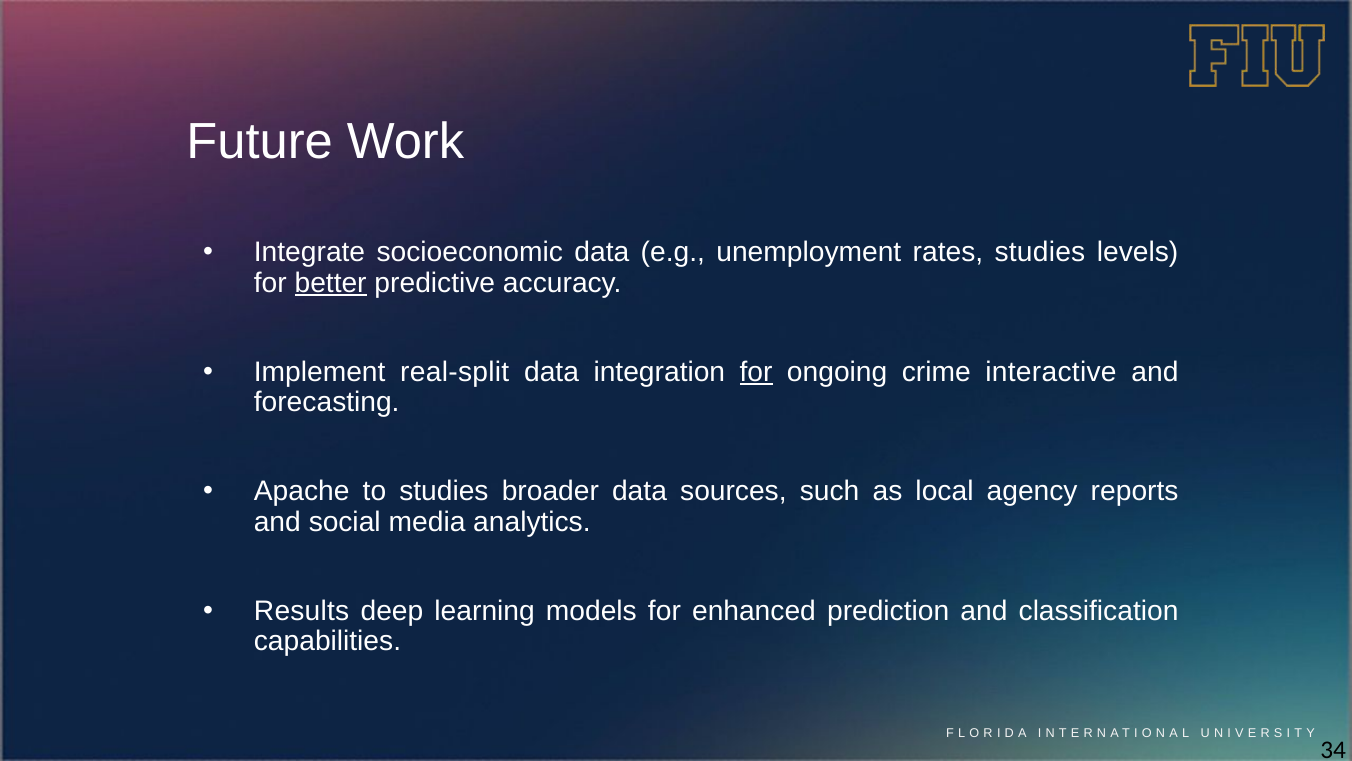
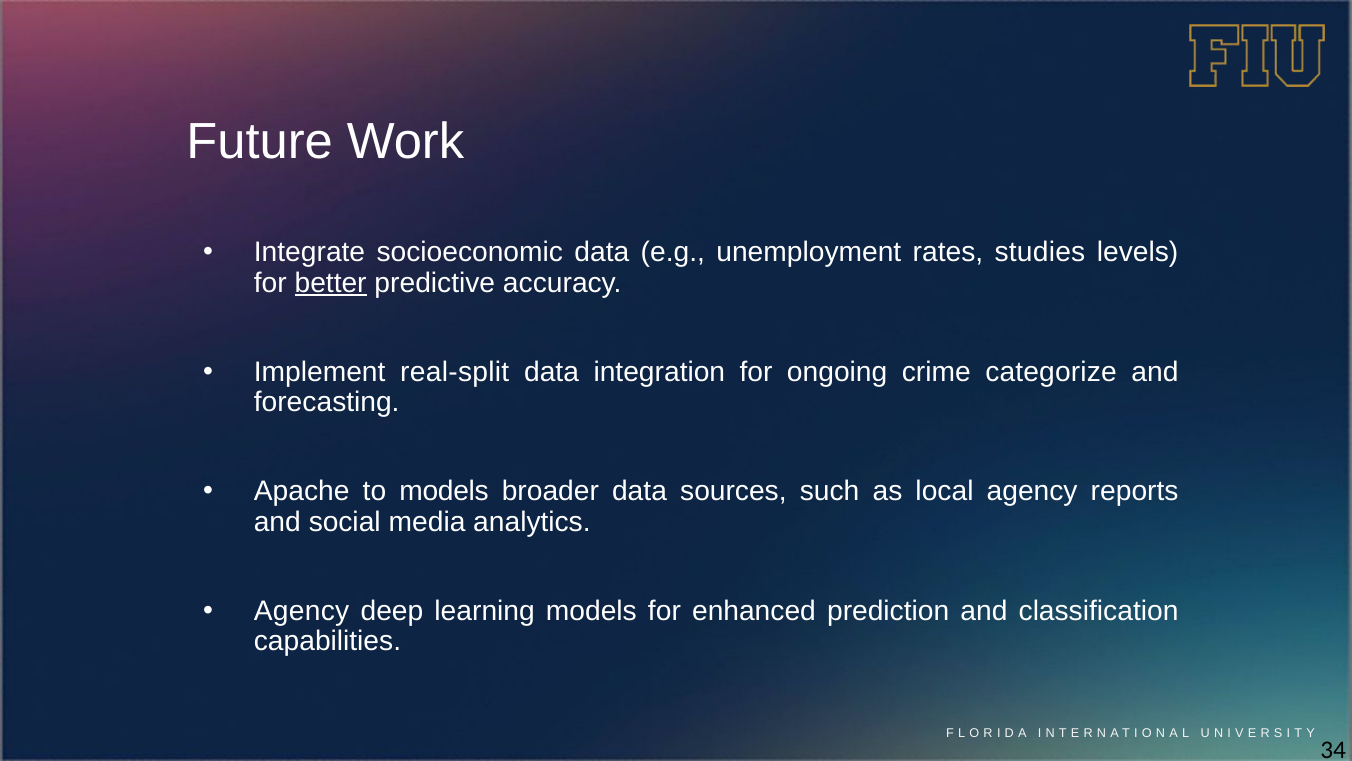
for at (756, 372) underline: present -> none
interactive: interactive -> categorize
to studies: studies -> models
Results at (302, 611): Results -> Agency
